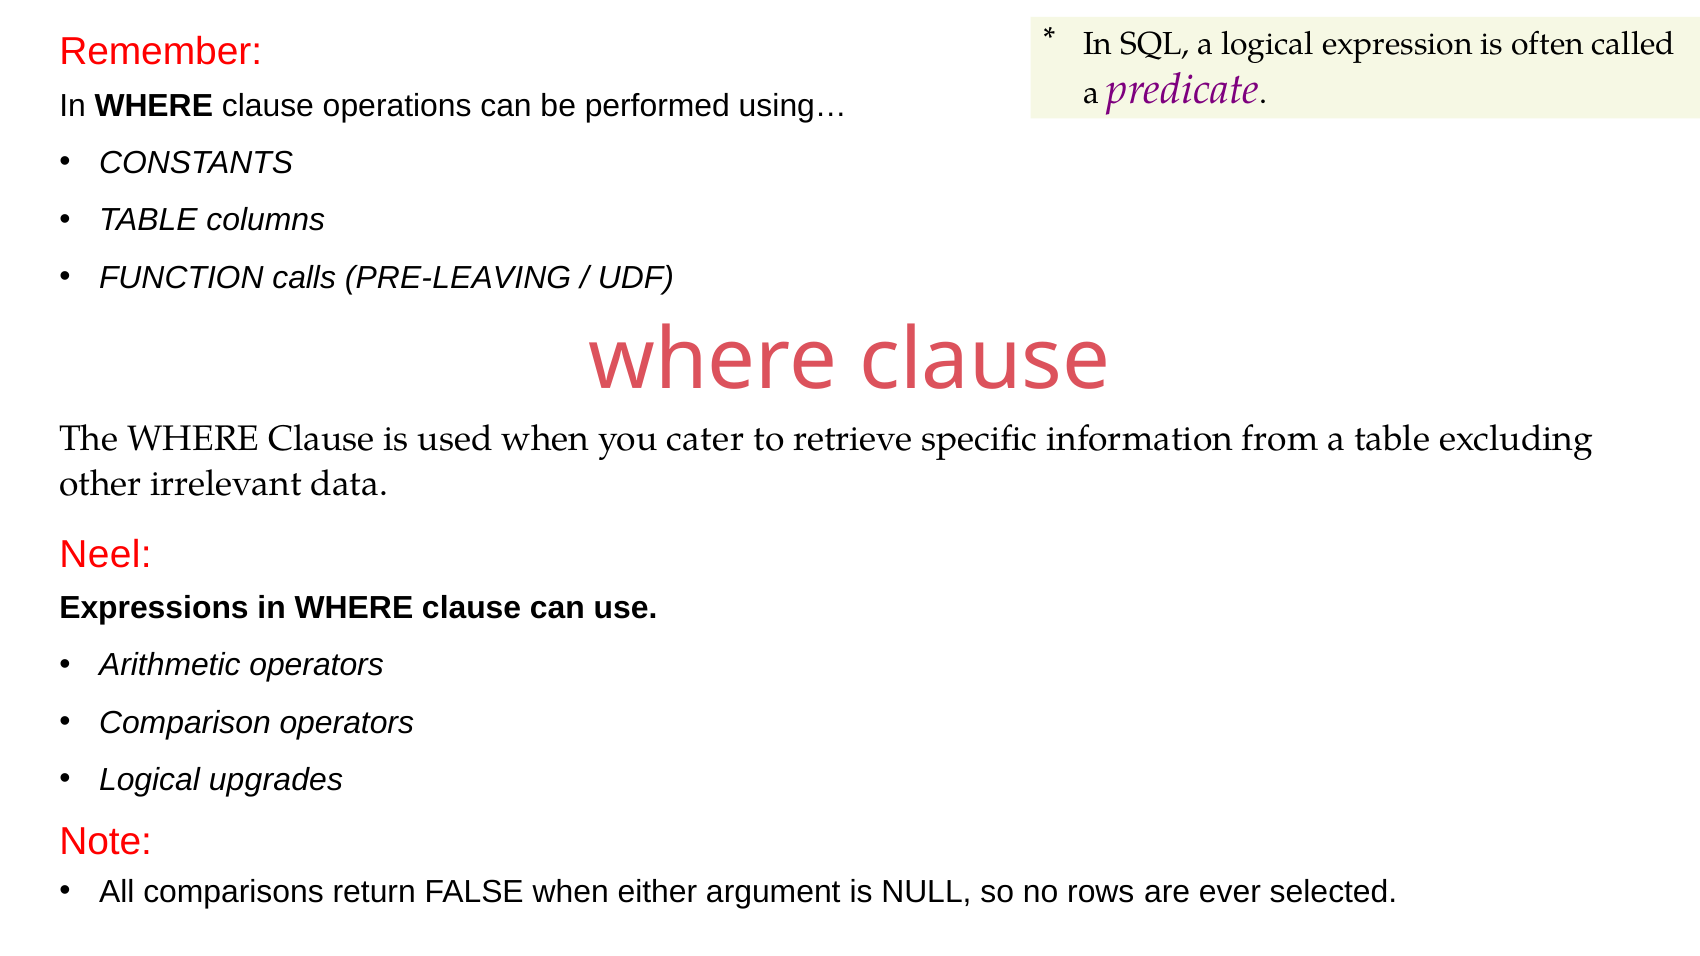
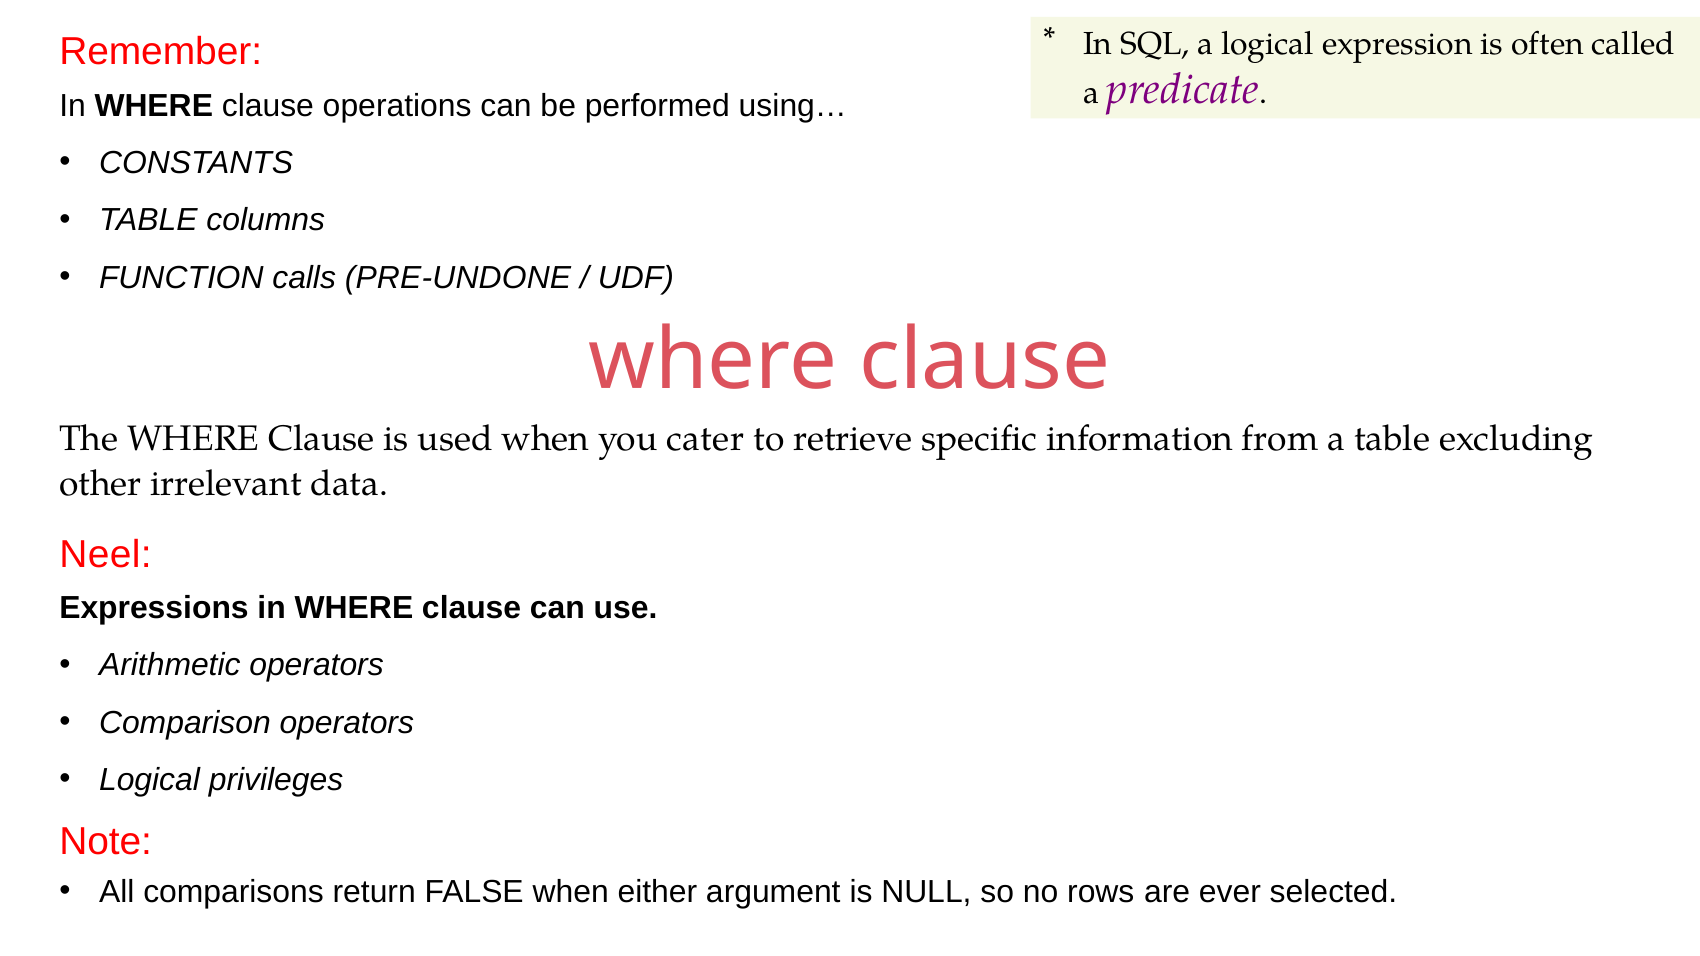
PRE-LEAVING: PRE-LEAVING -> PRE-UNDONE
upgrades: upgrades -> privileges
